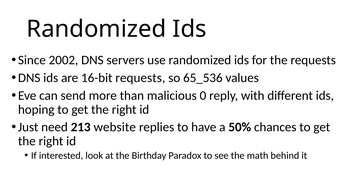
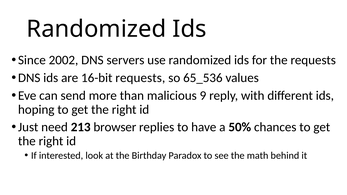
0: 0 -> 9
website: website -> browser
